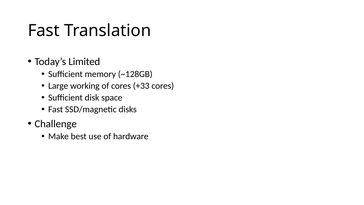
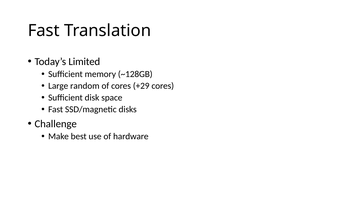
working: working -> random
+33: +33 -> +29
